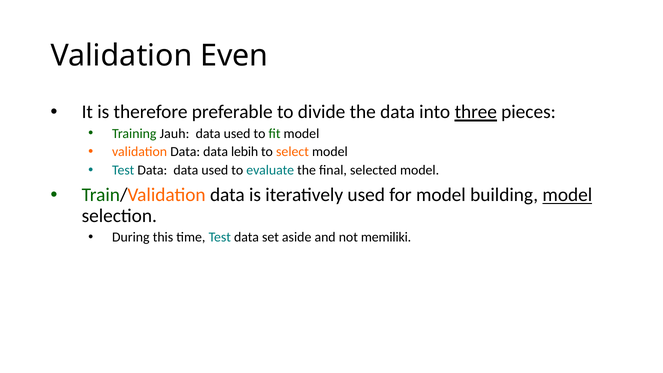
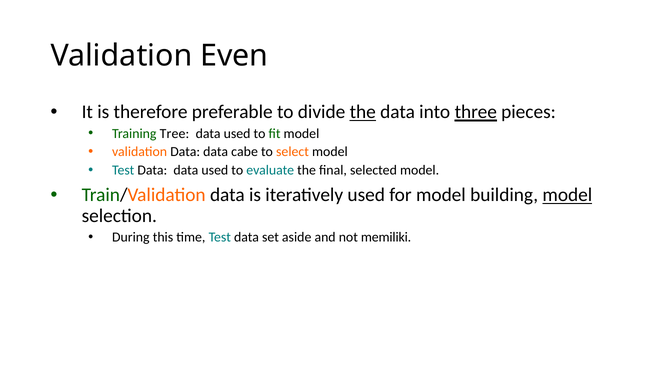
the at (363, 112) underline: none -> present
Jauh: Jauh -> Tree
lebih: lebih -> cabe
